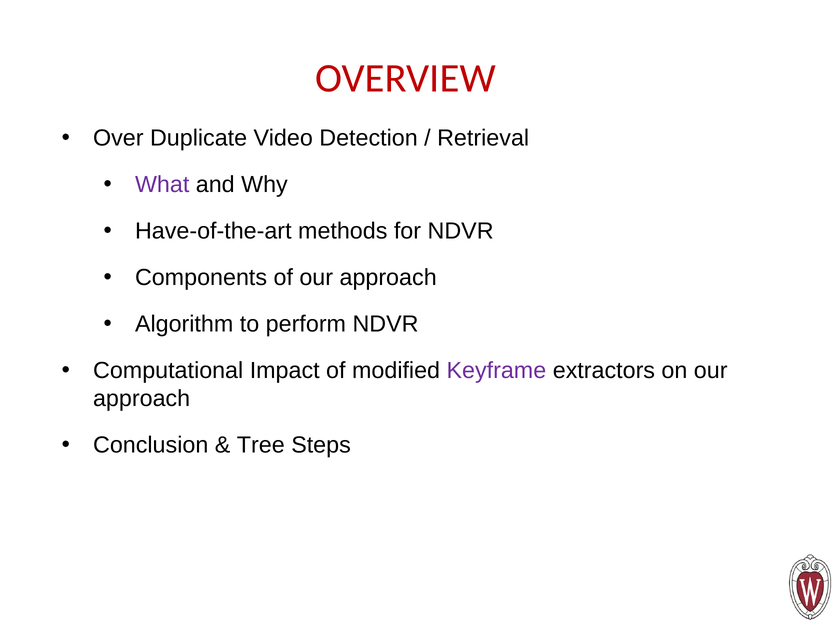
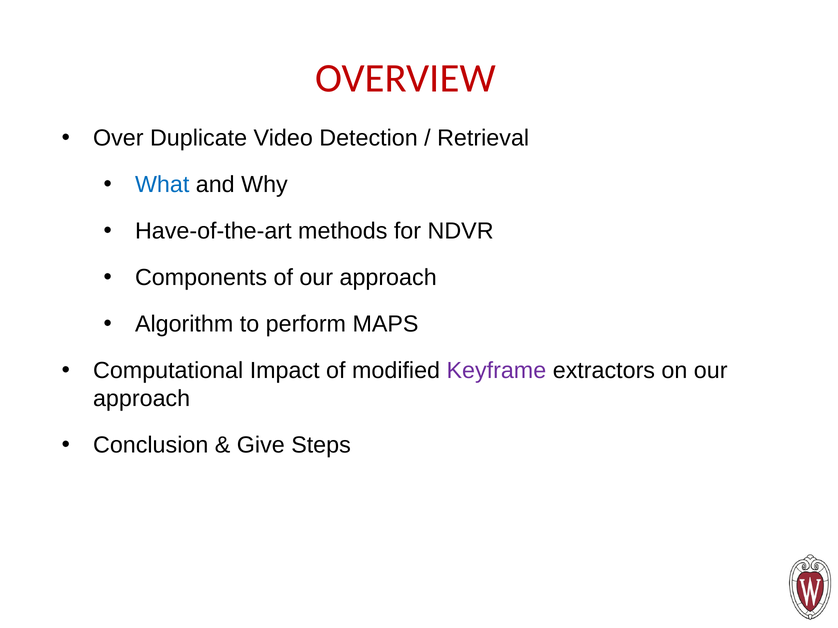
What colour: purple -> blue
perform NDVR: NDVR -> MAPS
Tree: Tree -> Give
